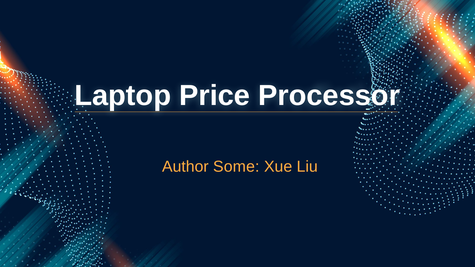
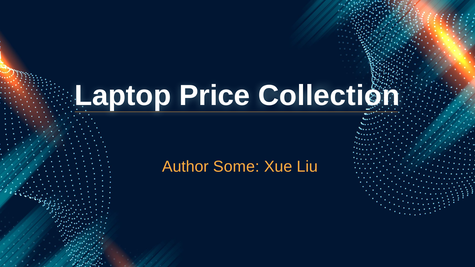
Processor: Processor -> Collection
